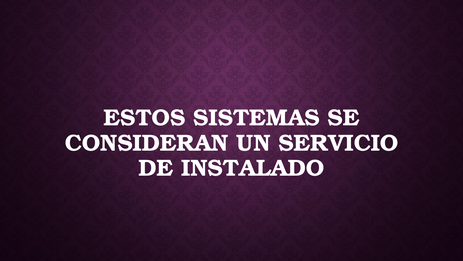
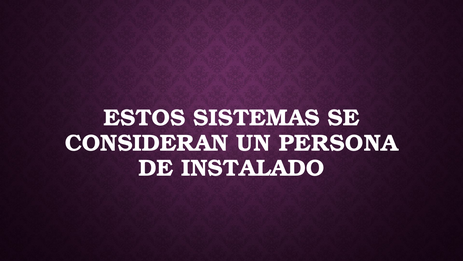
SERVICIO: SERVICIO -> PERSONA
